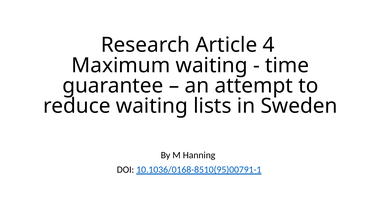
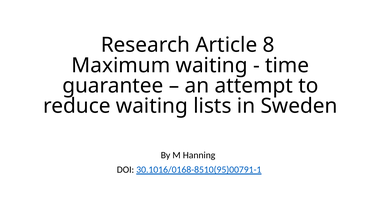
4: 4 -> 8
10.1036/0168-8510(95)00791-1: 10.1036/0168-8510(95)00791-1 -> 30.1016/0168-8510(95)00791-1
